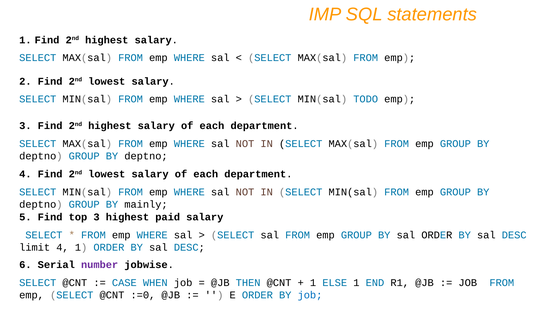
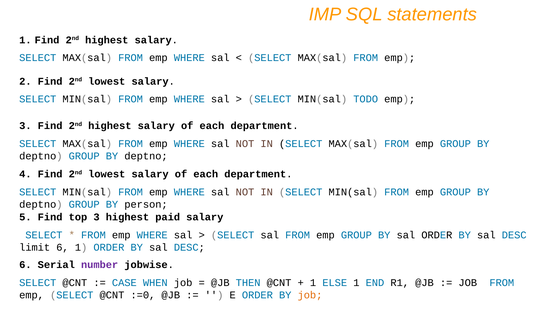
mainly: mainly -> person
limit 4: 4 -> 6
job at (310, 295) colour: blue -> orange
